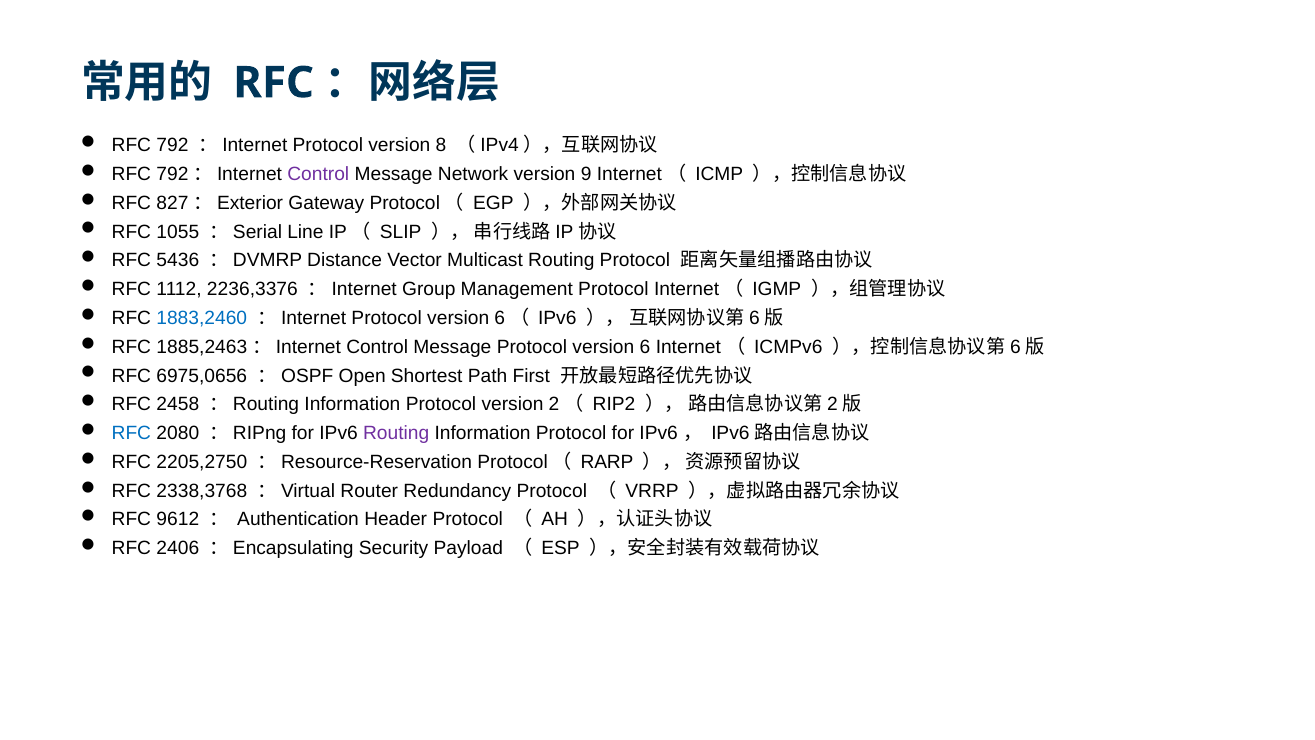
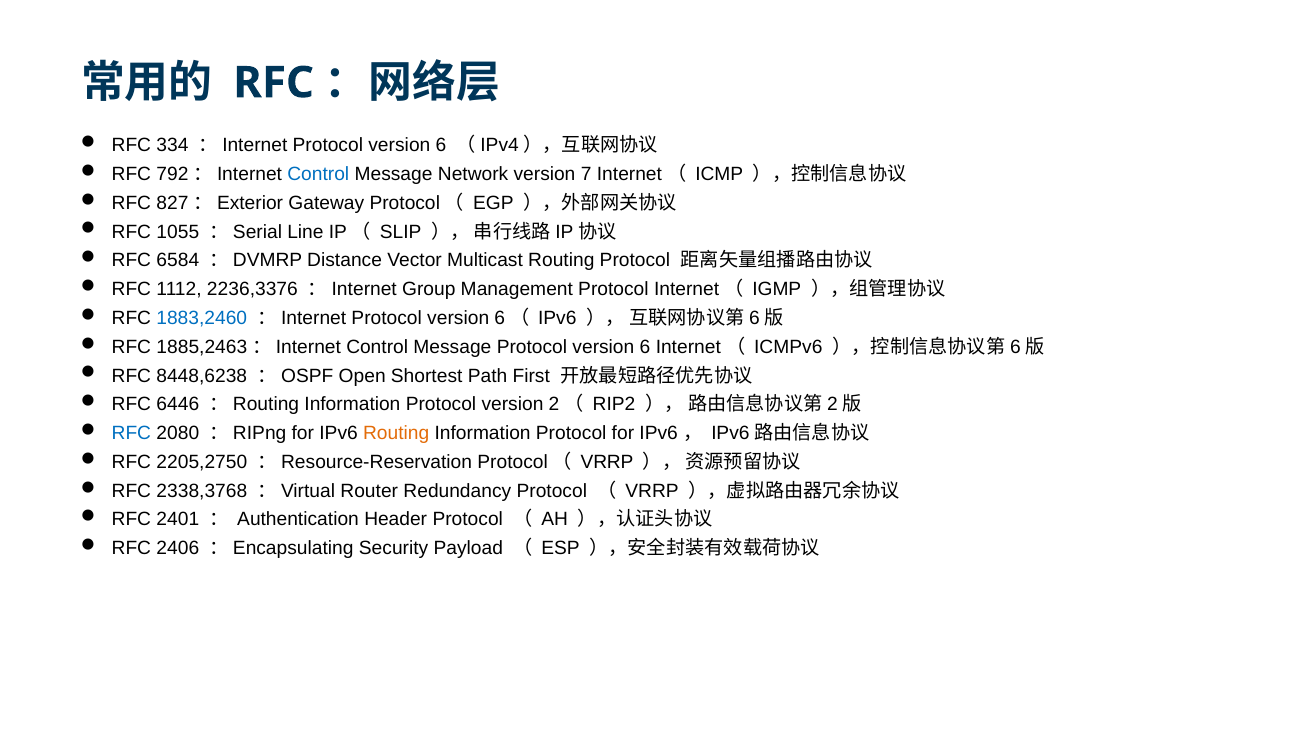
792: 792 -> 334
8 at (441, 145): 8 -> 6
Control at (318, 174) colour: purple -> blue
9: 9 -> 7
5436: 5436 -> 6584
6975,0656: 6975,0656 -> 8448,6238
2458: 2458 -> 6446
Routing at (396, 433) colour: purple -> orange
RARP at (607, 462): RARP -> VRRP
9612: 9612 -> 2401
